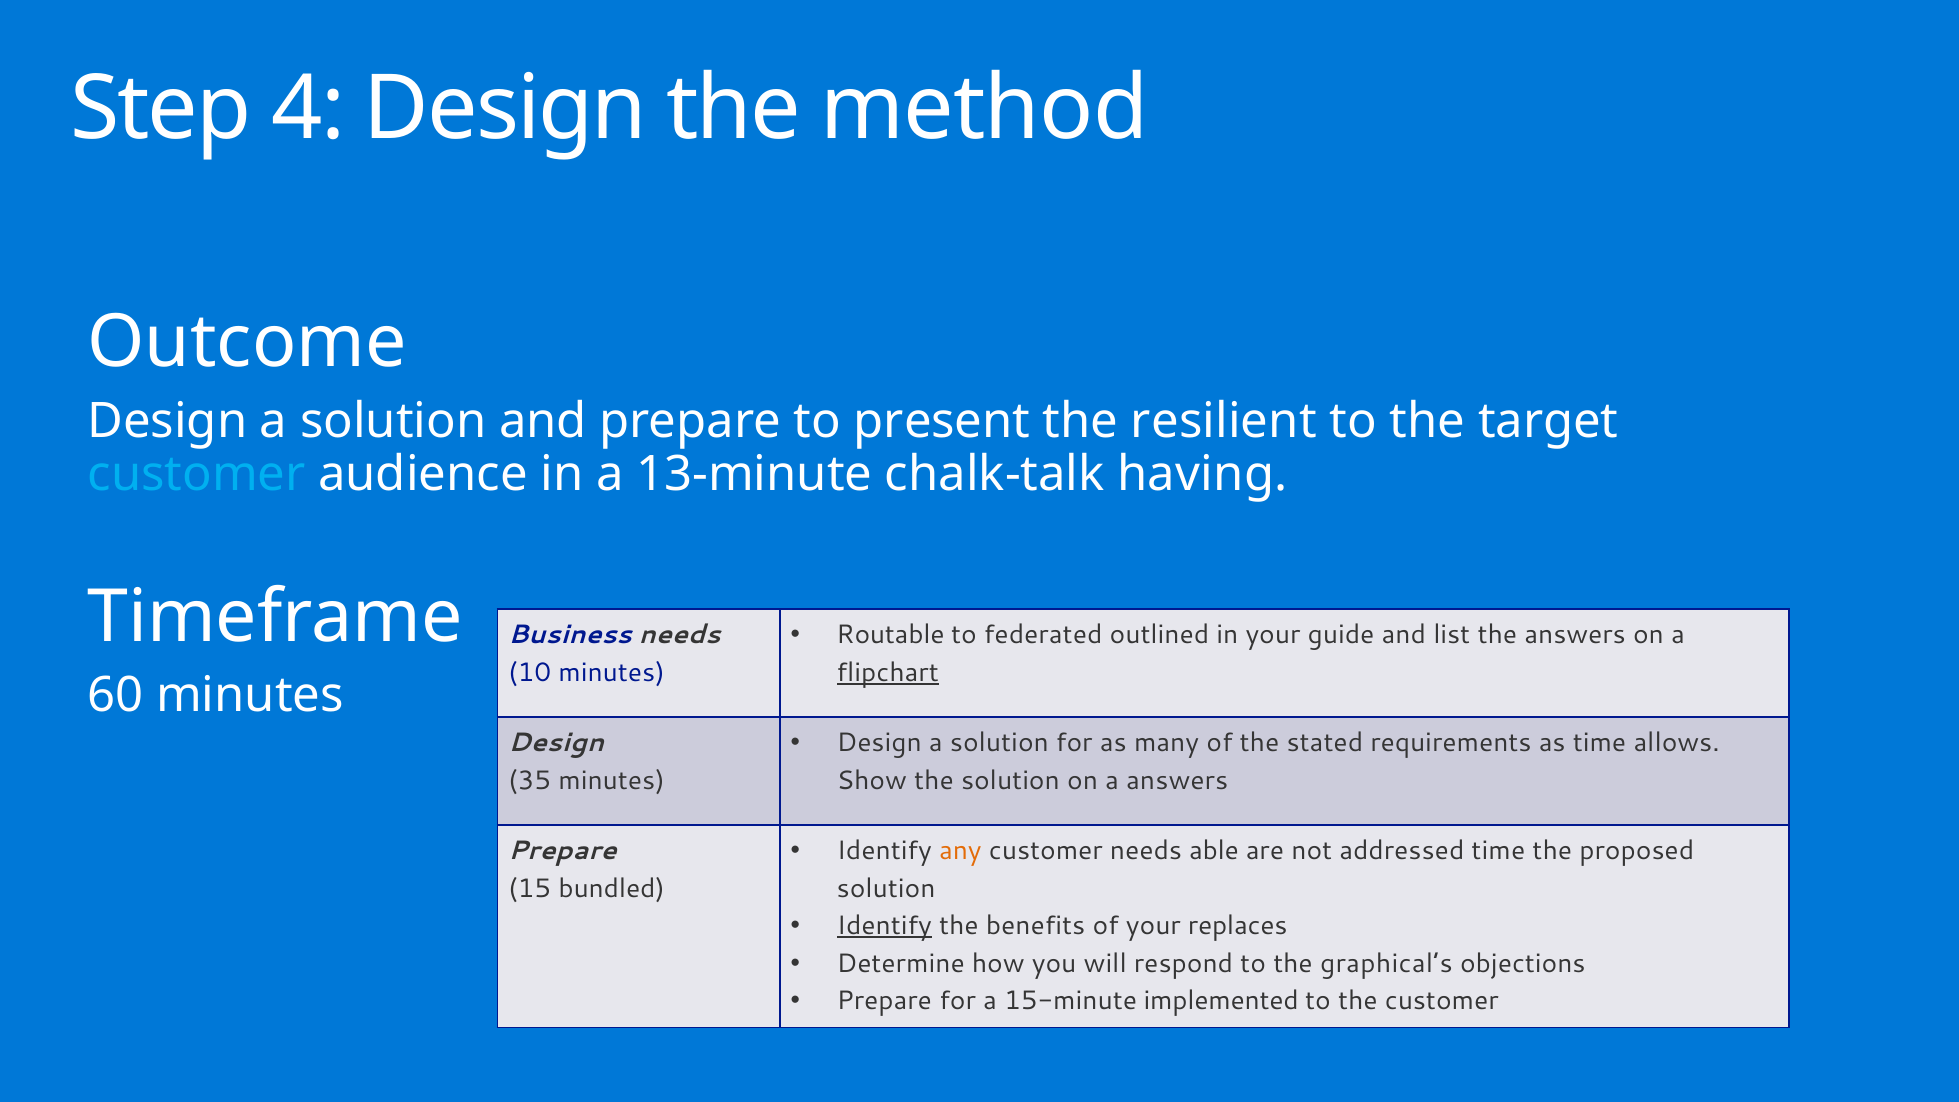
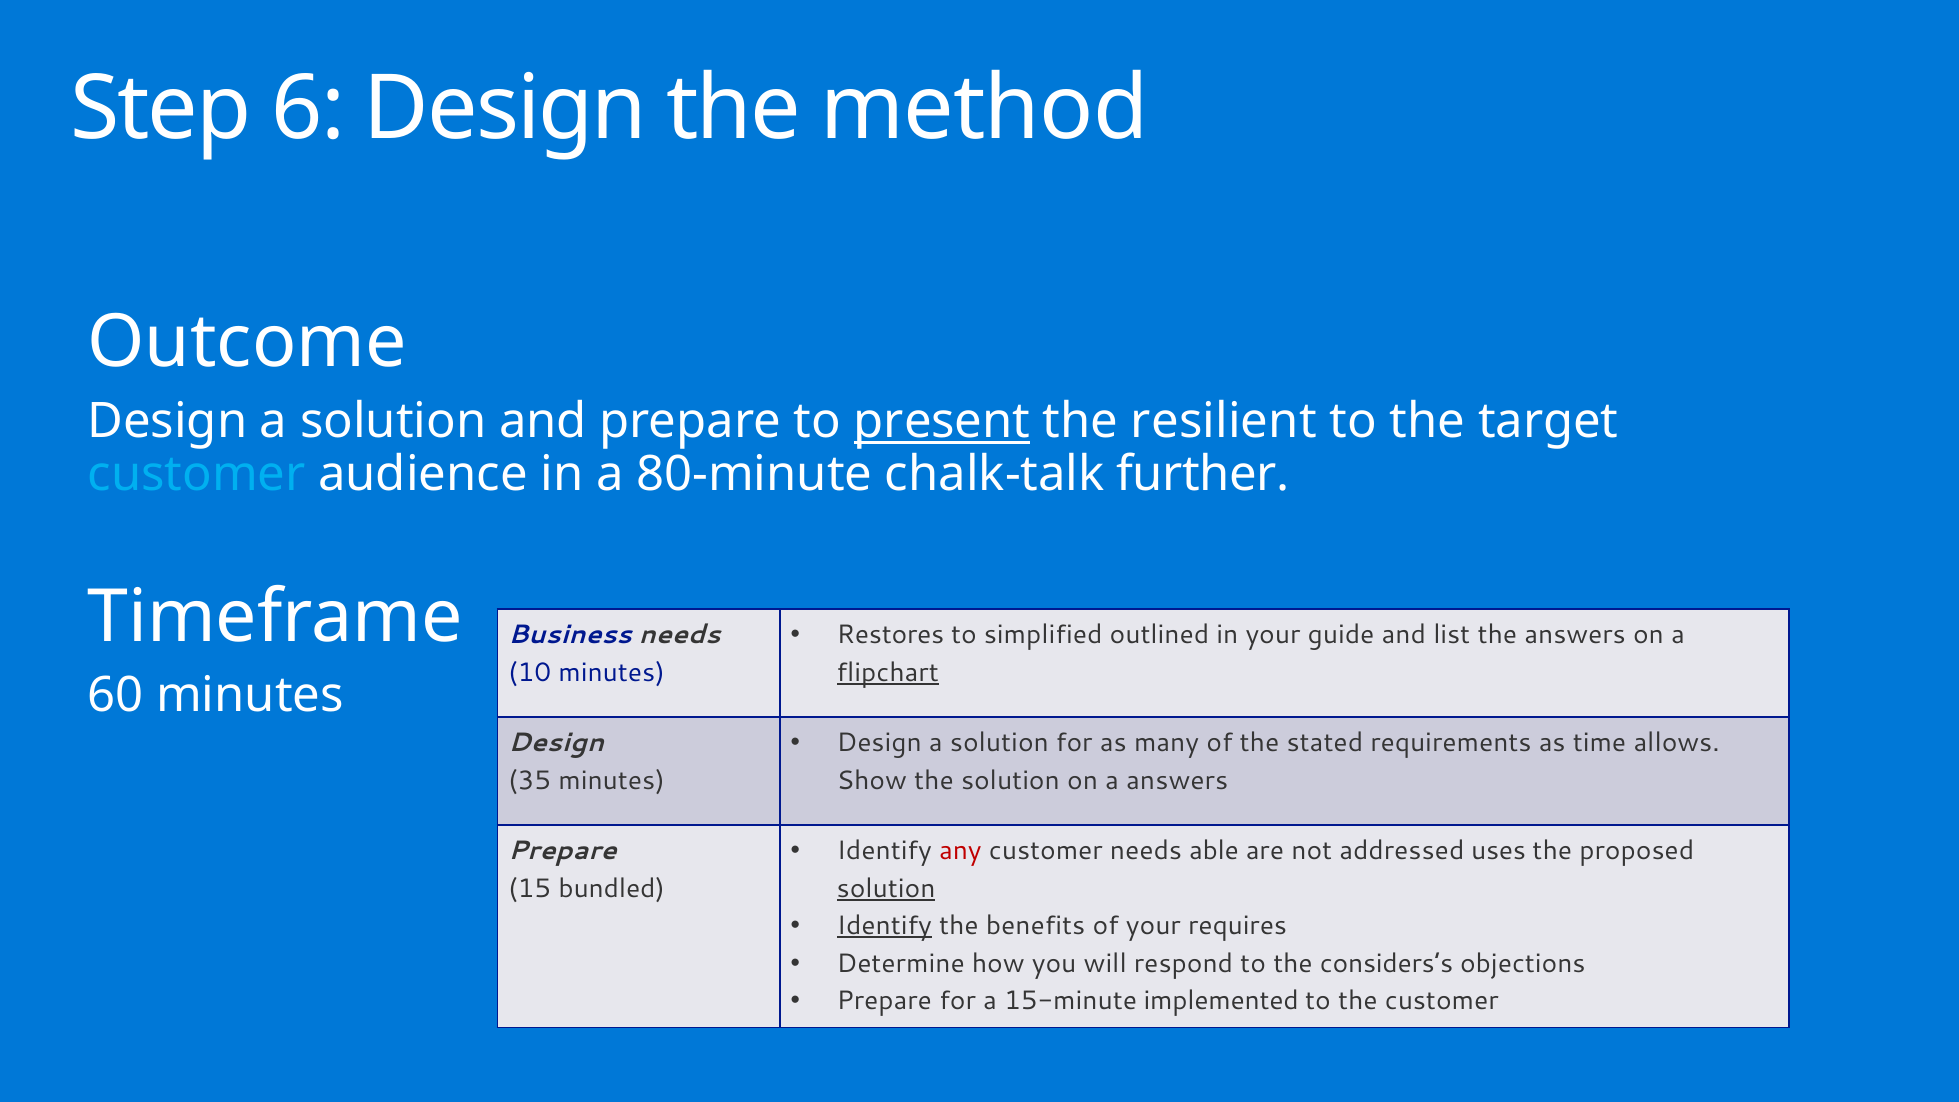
4: 4 -> 6
present underline: none -> present
13-minute: 13-minute -> 80-minute
having: having -> further
Routable: Routable -> Restores
federated: federated -> simplified
any colour: orange -> red
addressed time: time -> uses
solution at (886, 888) underline: none -> present
replaces: replaces -> requires
graphical’s: graphical’s -> considers’s
